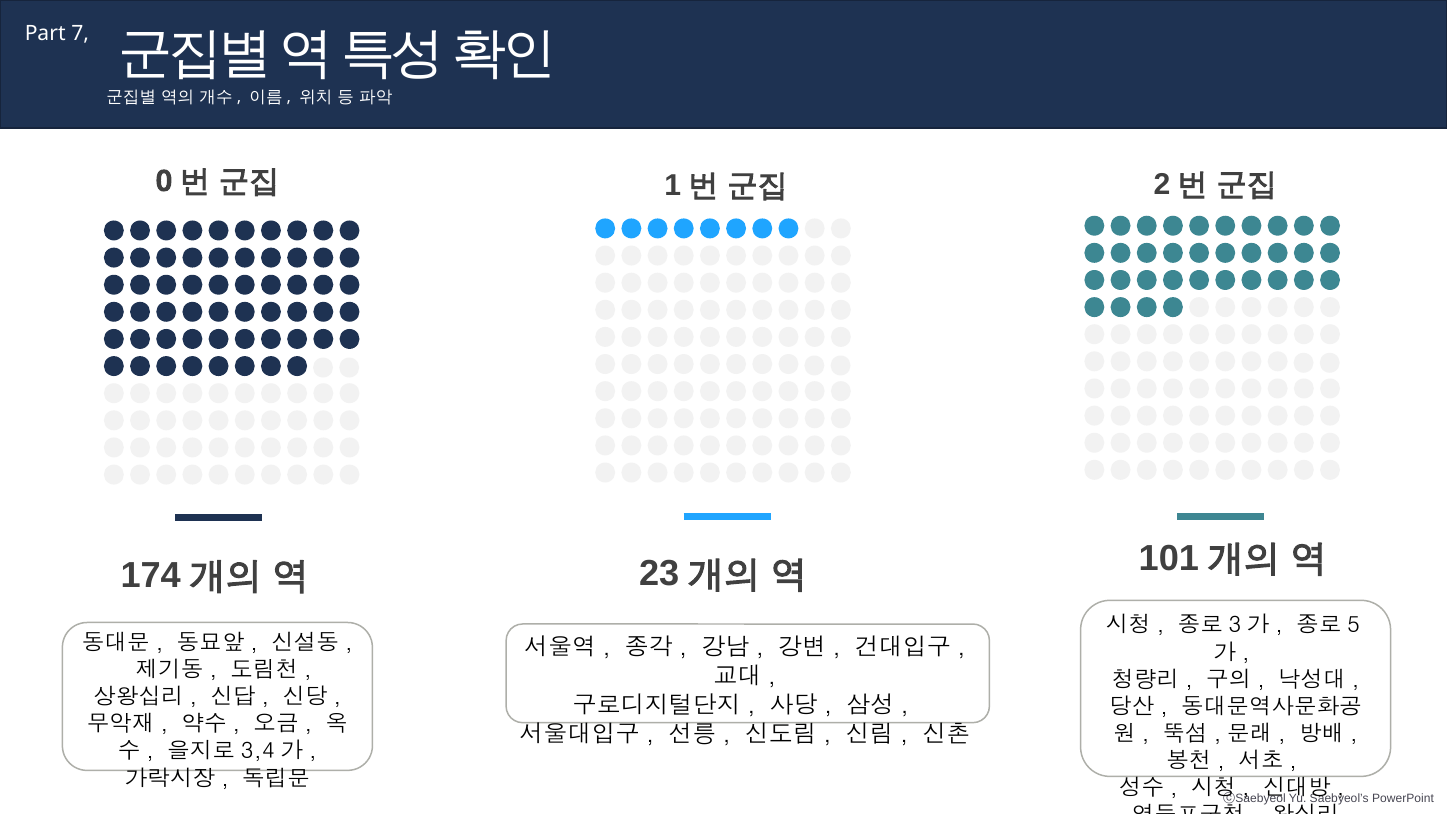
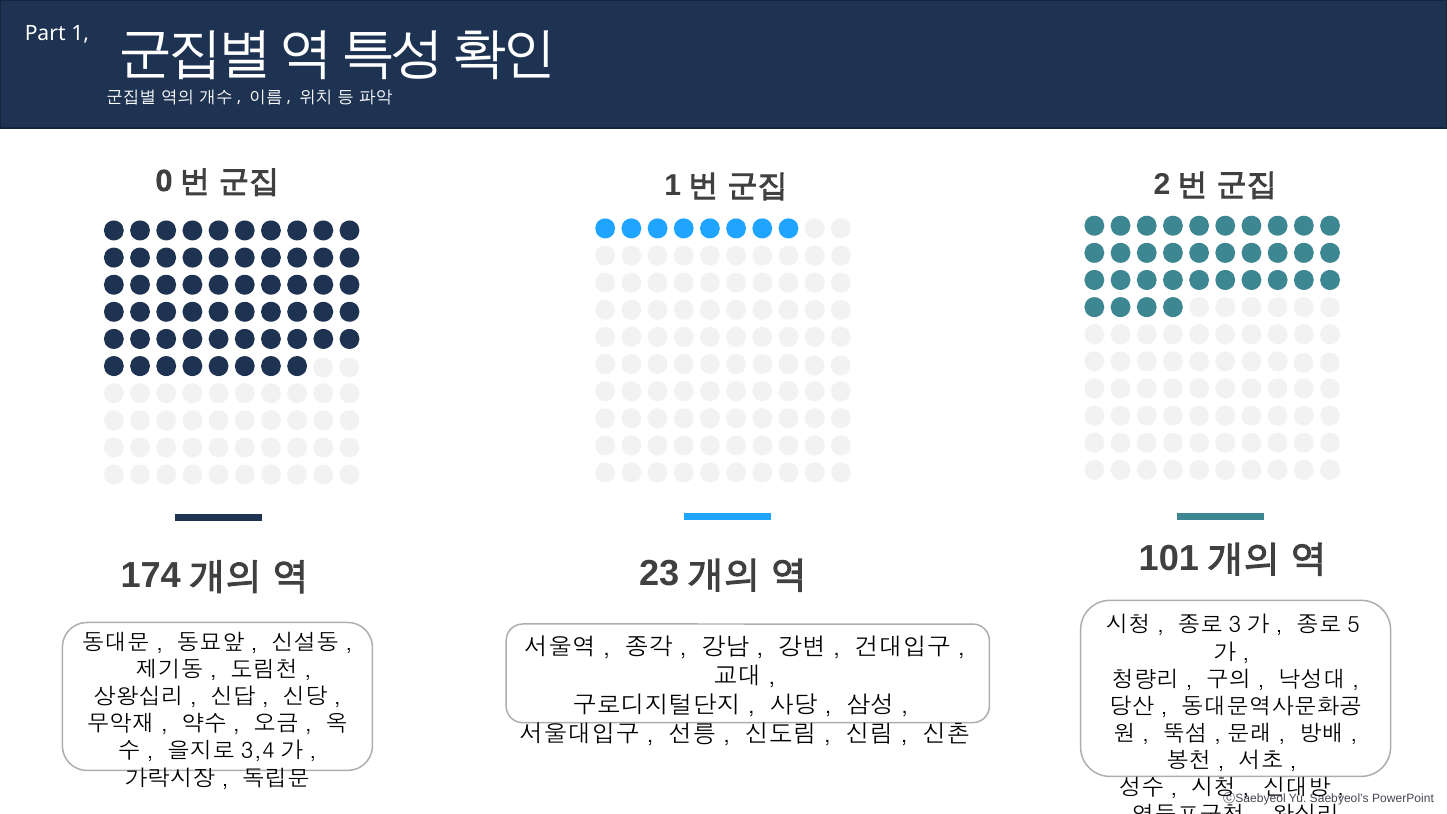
7: 7 -> 1
